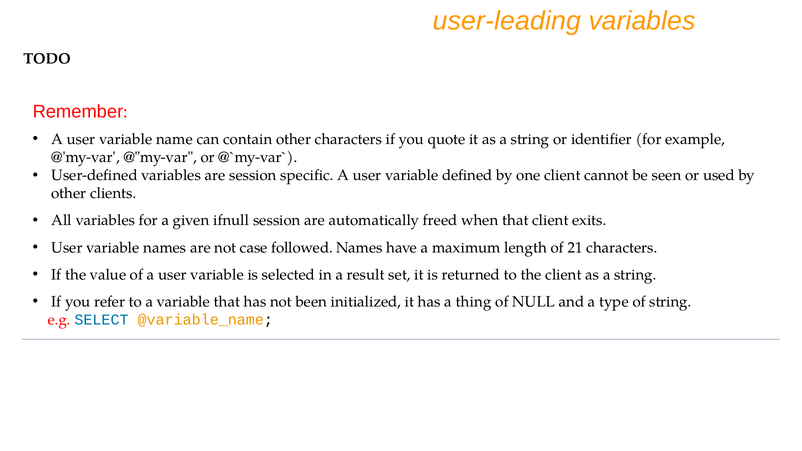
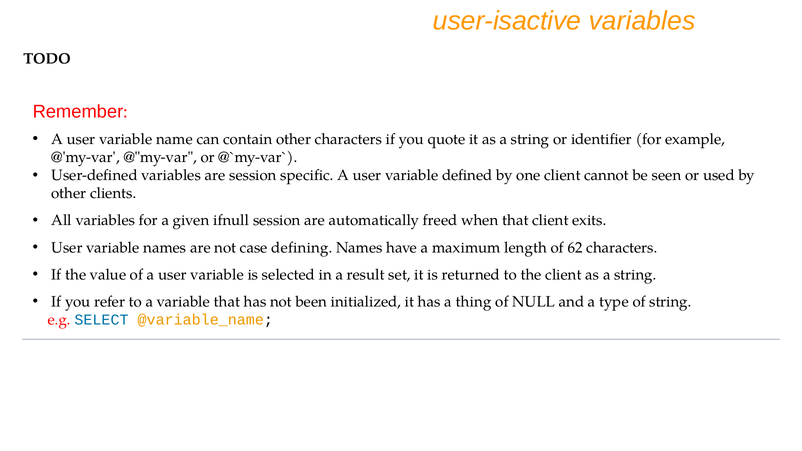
user-leading: user-leading -> user-isactive
followed: followed -> defining
21: 21 -> 62
